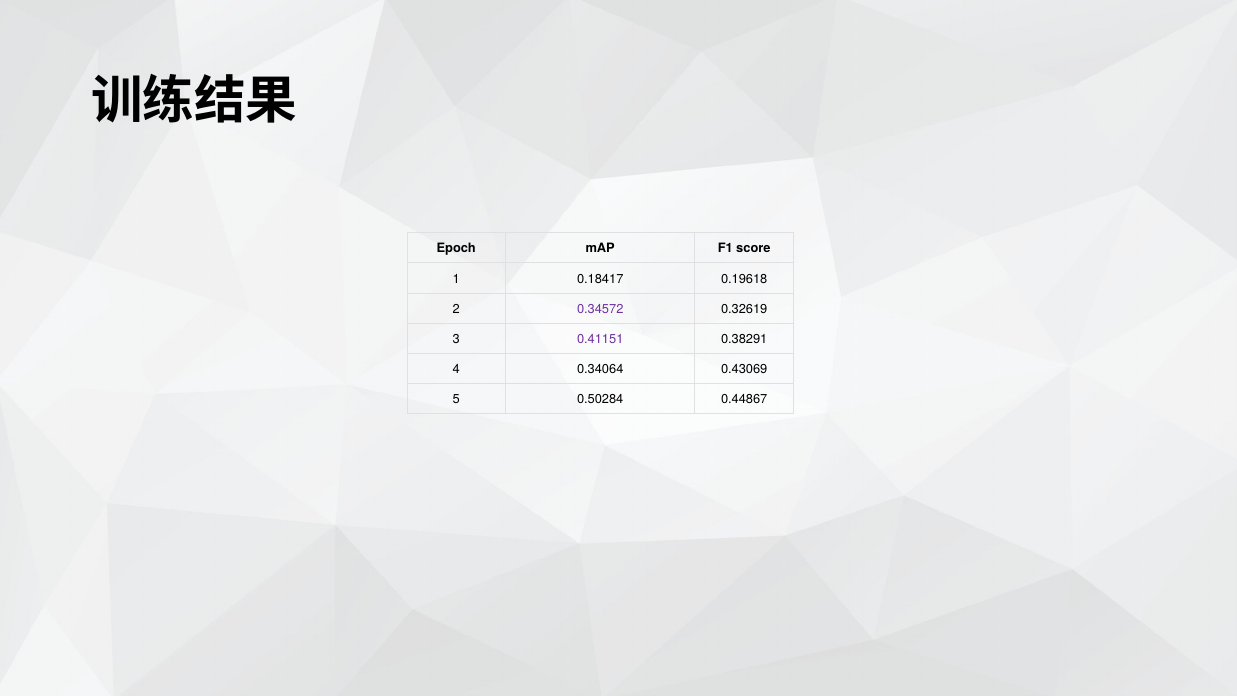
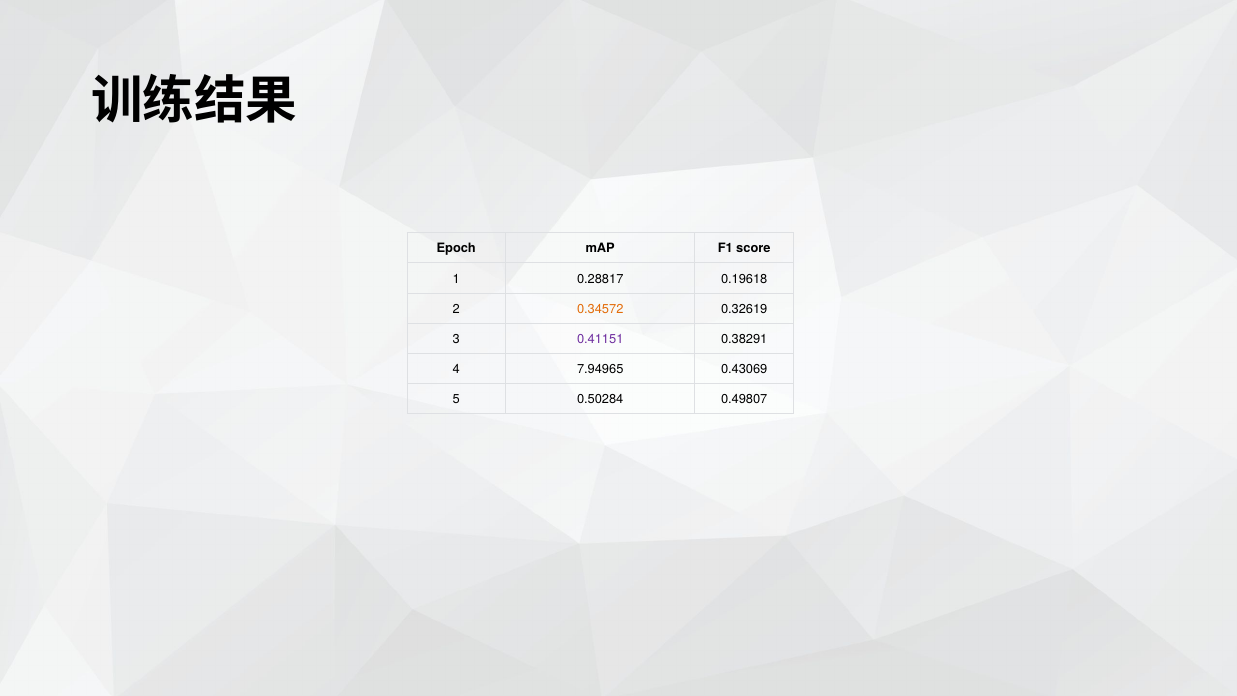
0.18417: 0.18417 -> 0.28817
0.34572 colour: purple -> orange
0.34064: 0.34064 -> 7.94965
0.44867: 0.44867 -> 0.49807
